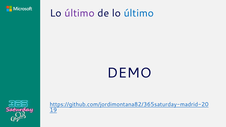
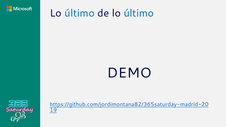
último at (80, 13) colour: purple -> blue
